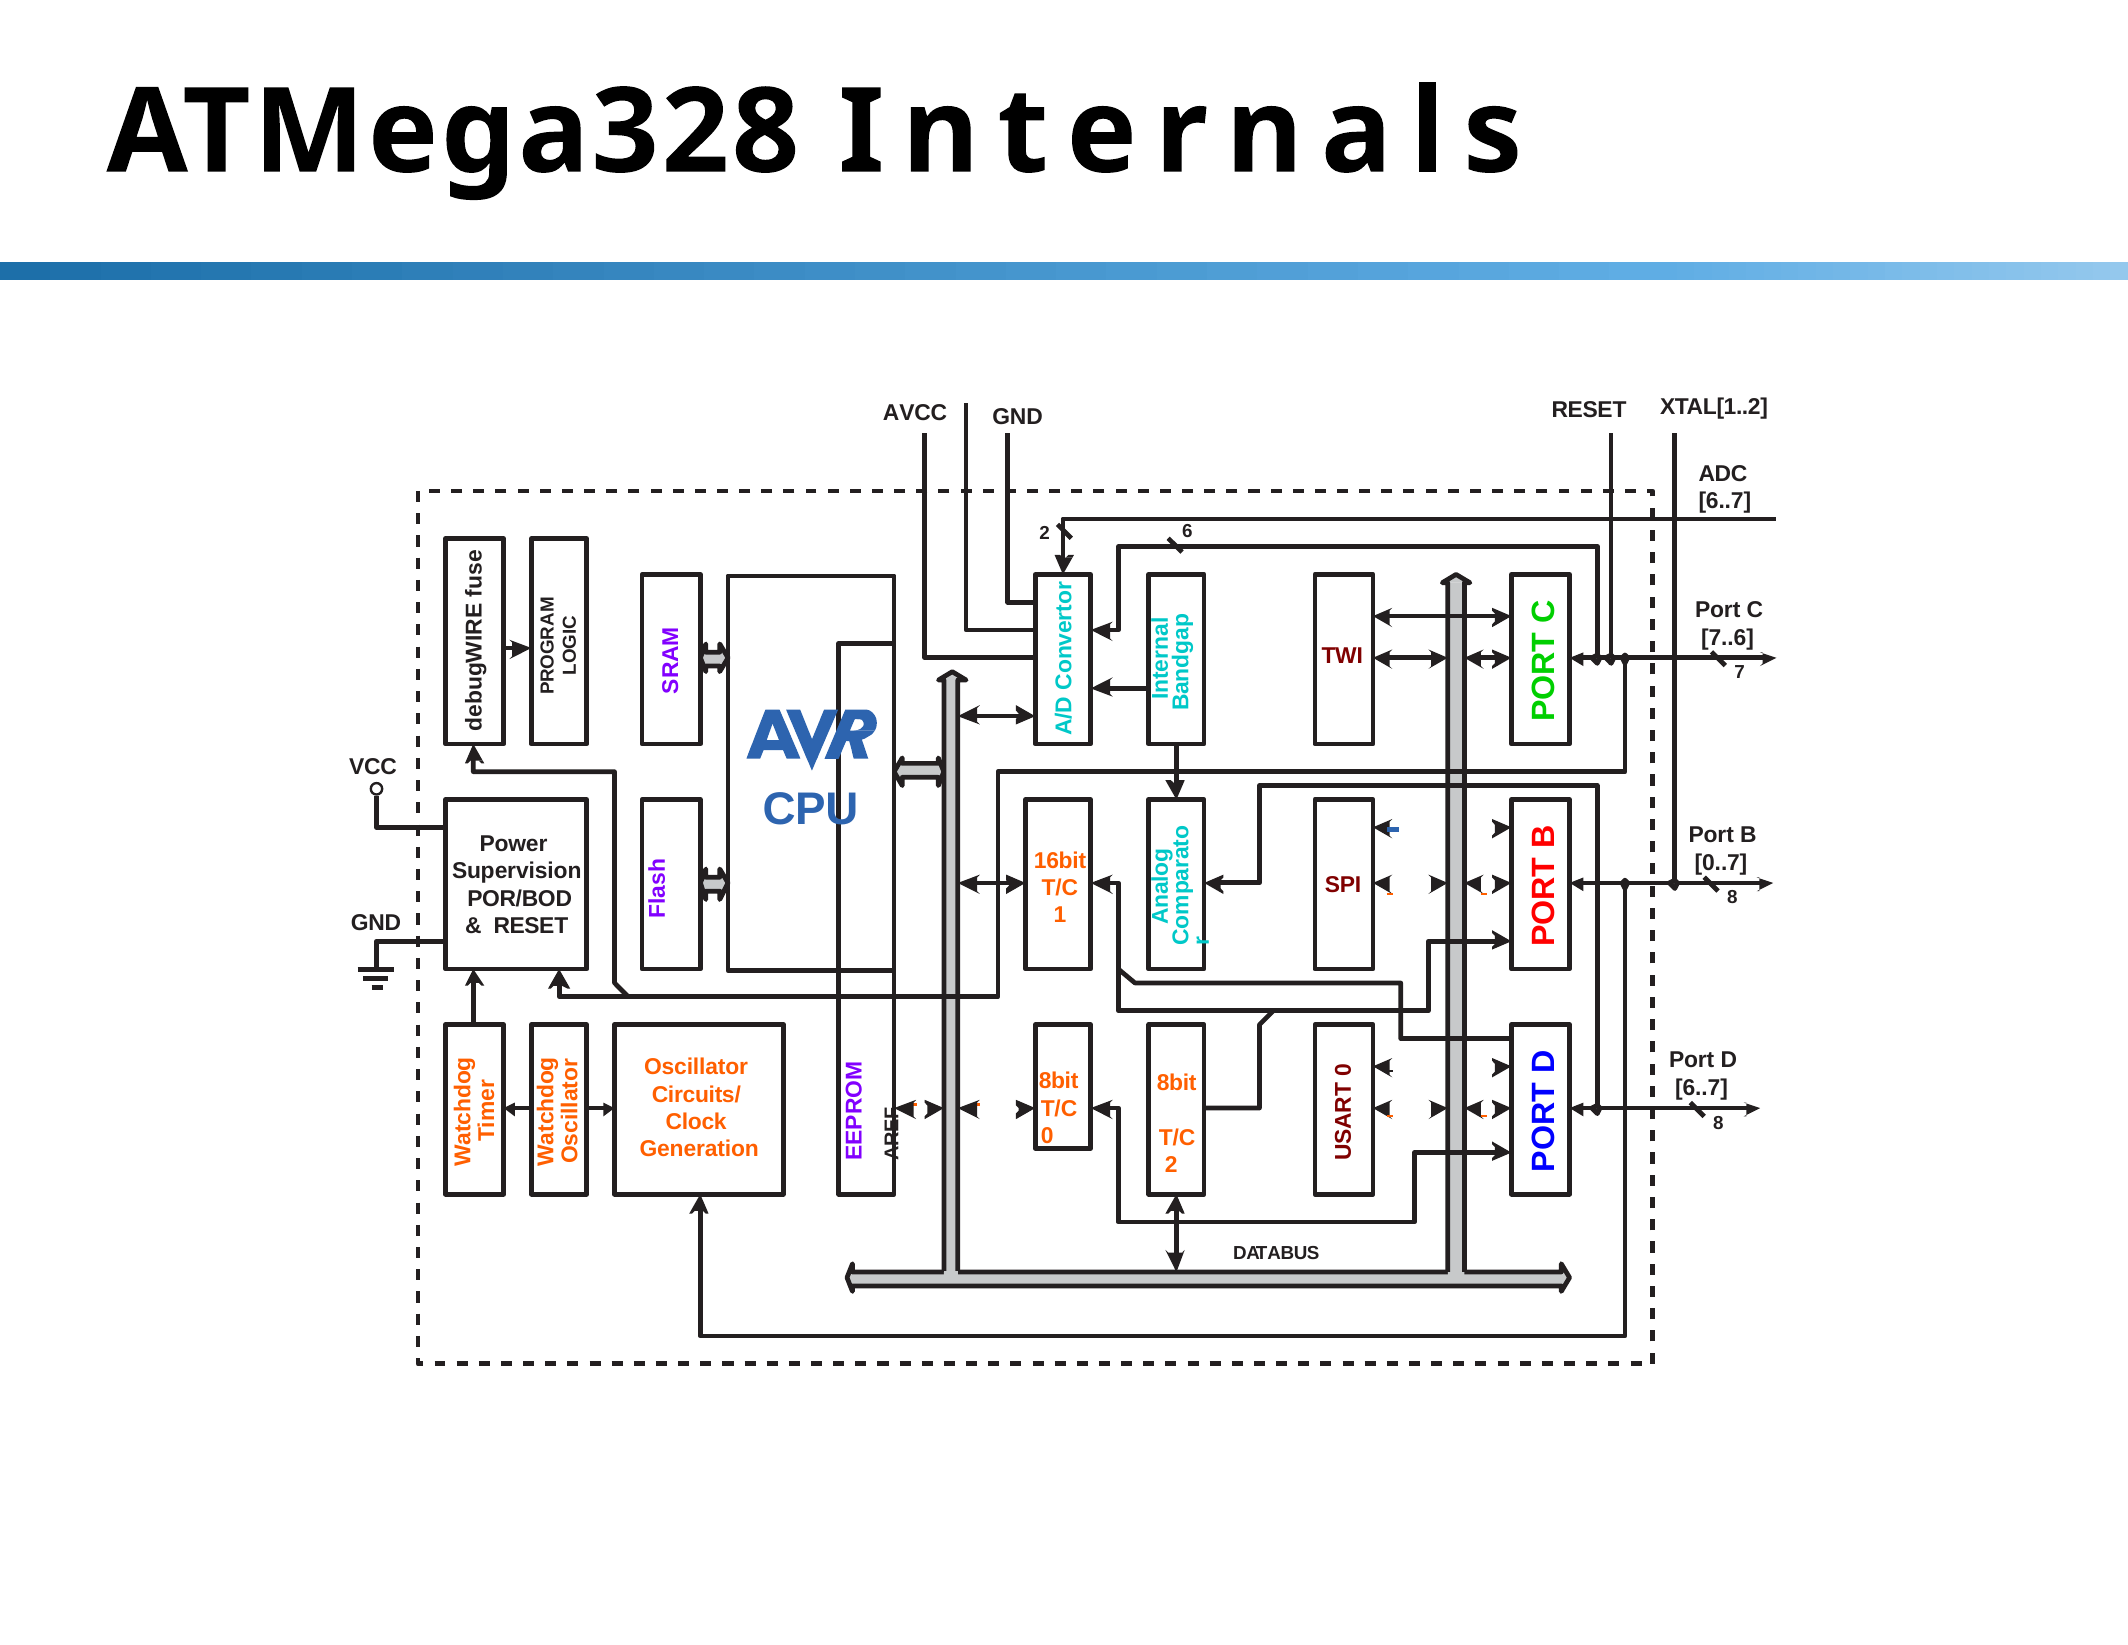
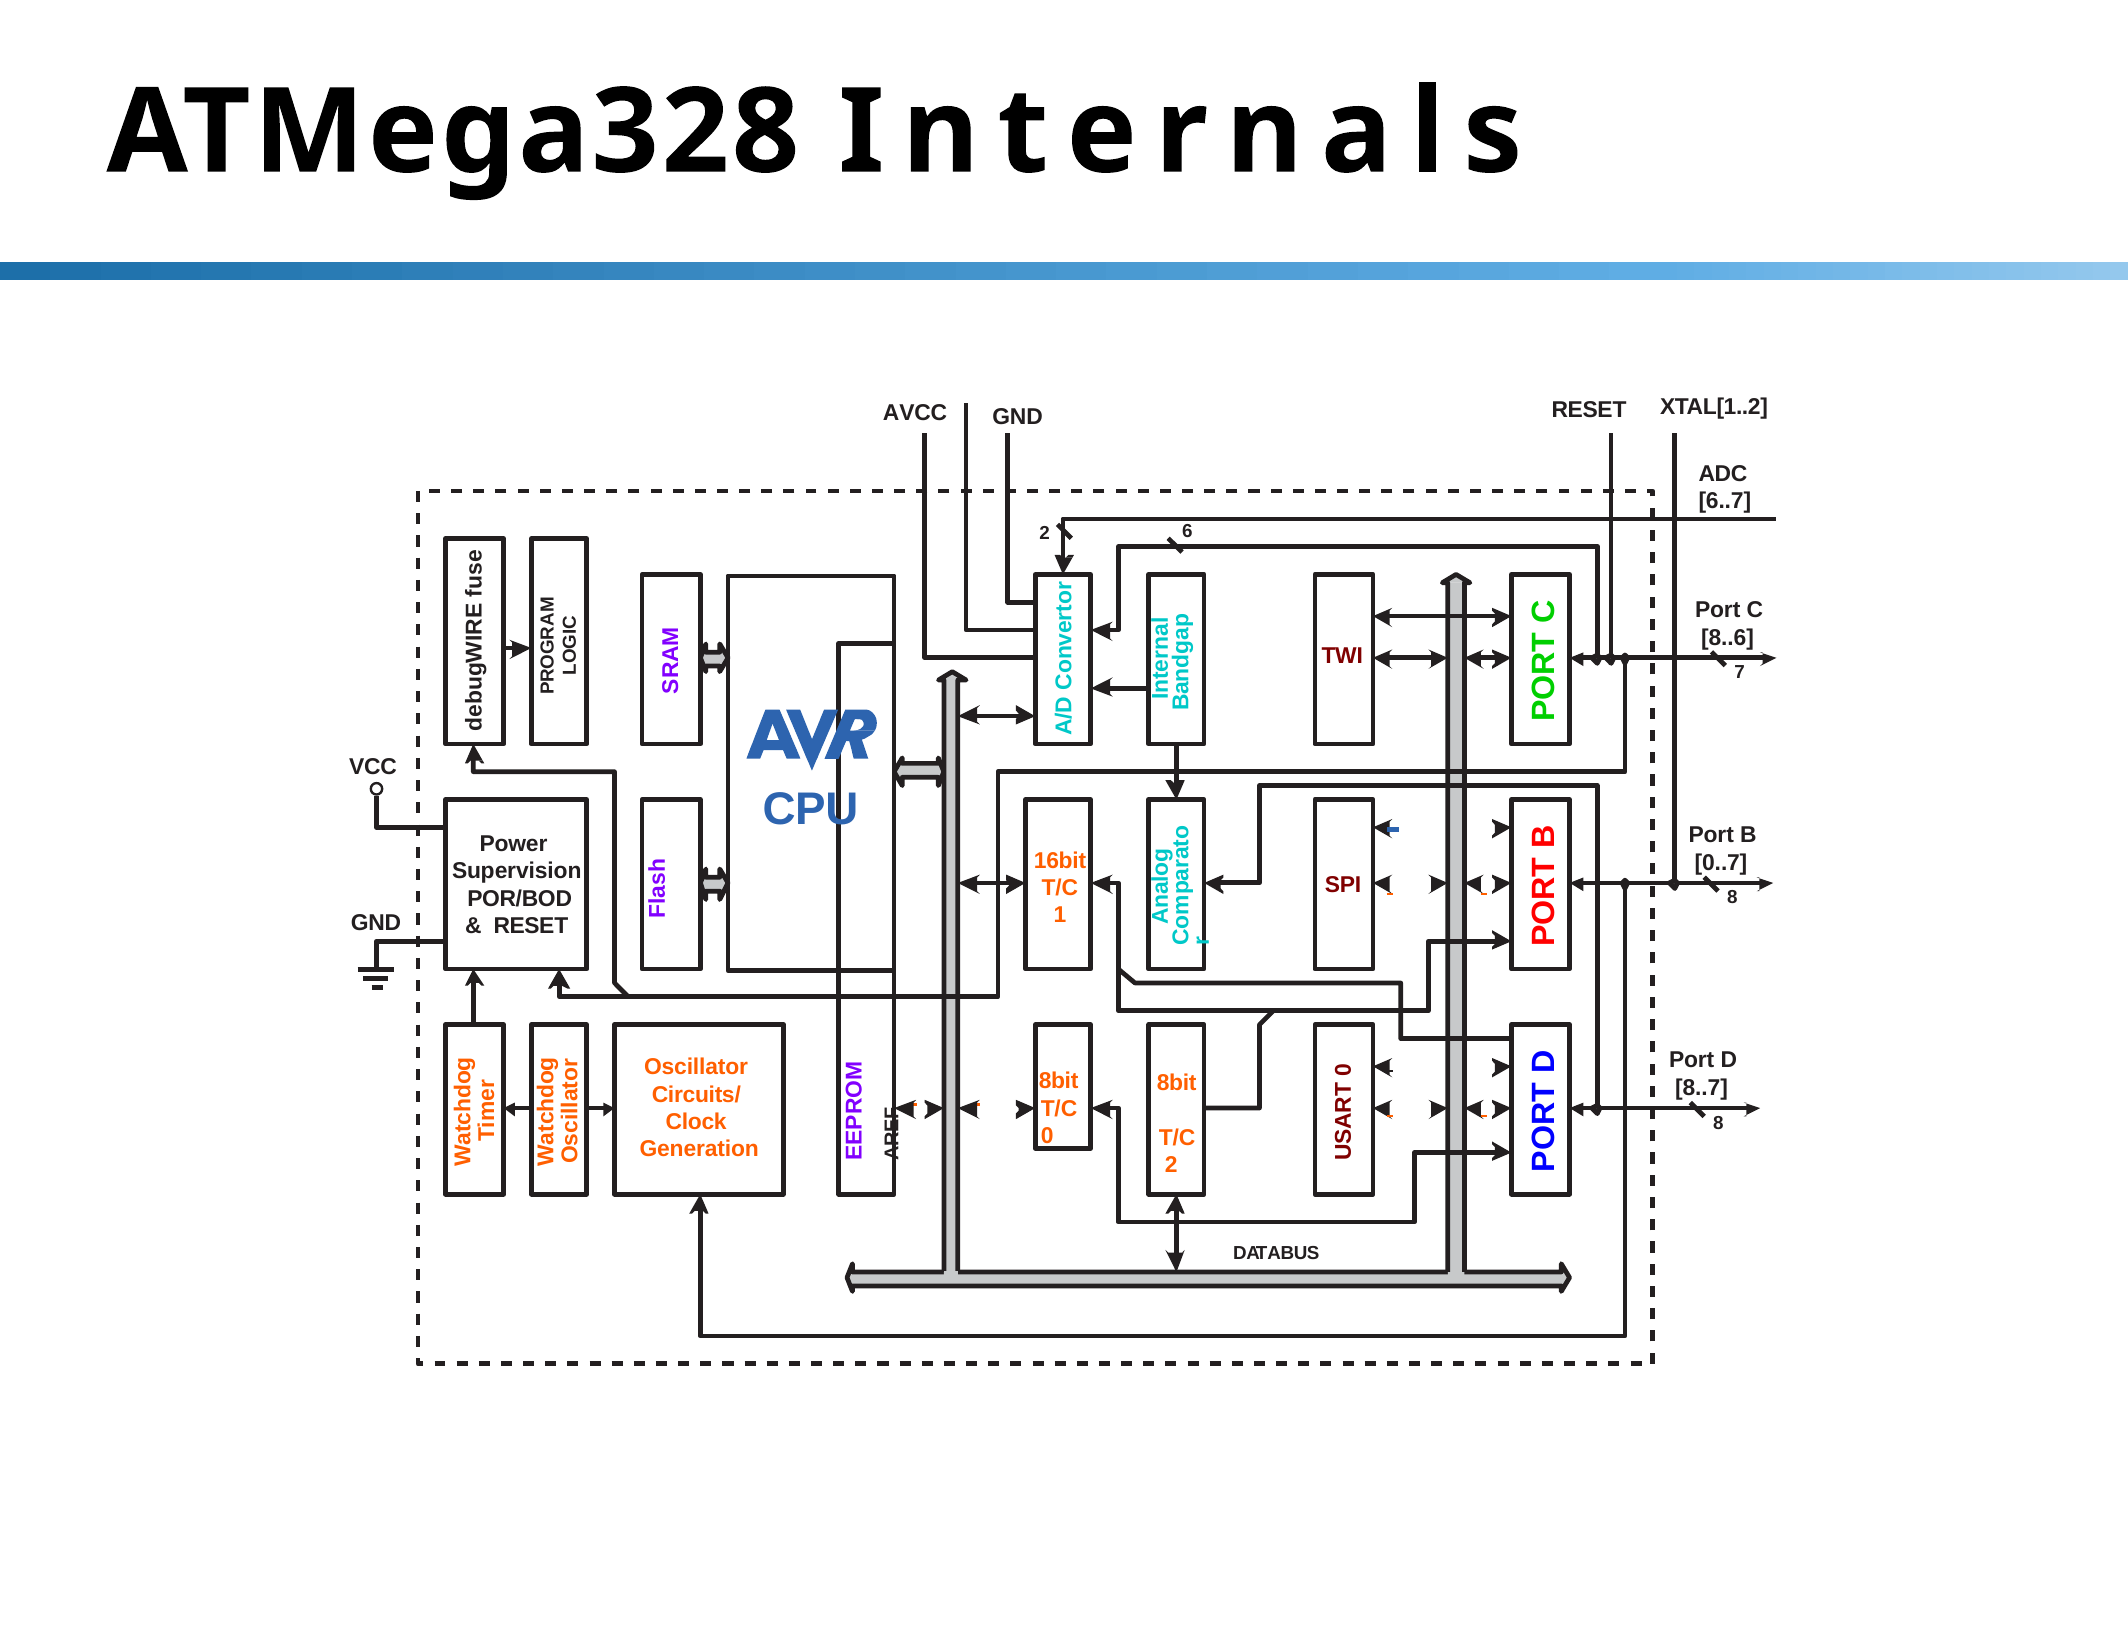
7..6: 7..6 -> 8..6
6..7 at (1701, 1087): 6..7 -> 8..7
